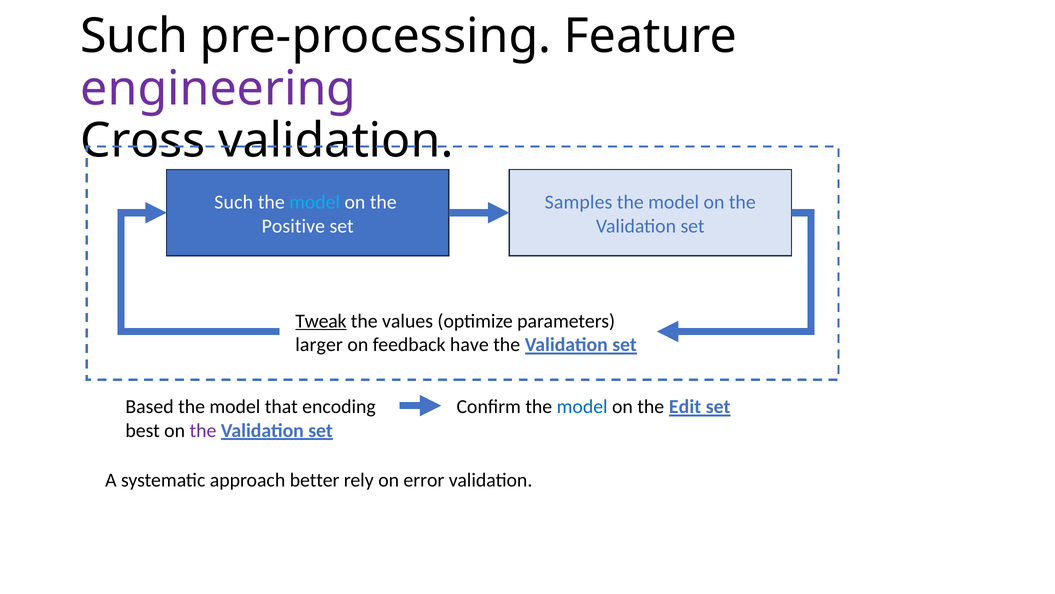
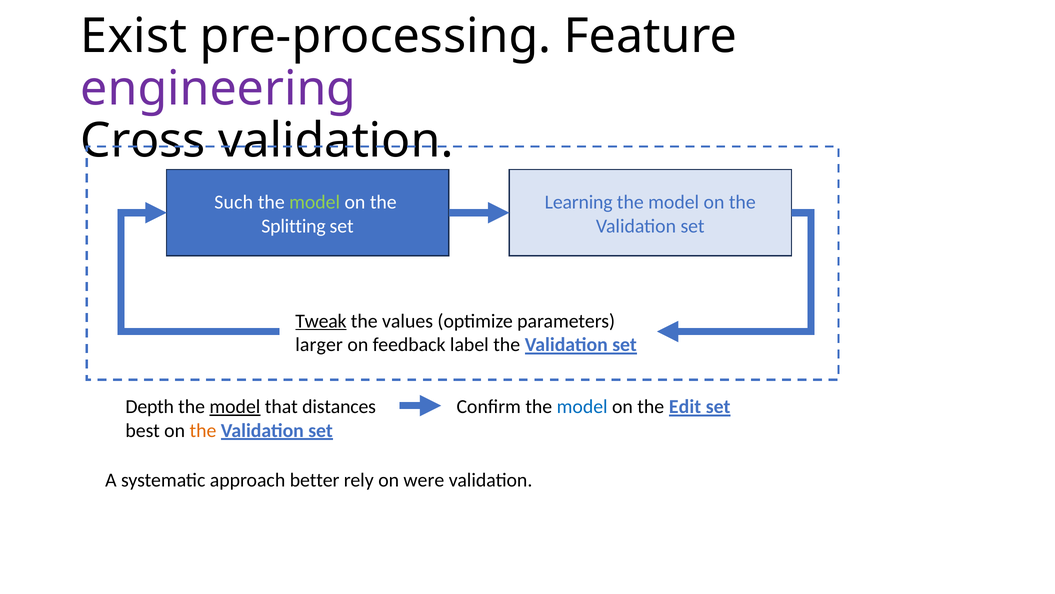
Such at (134, 36): Such -> Exist
model at (315, 202) colour: light blue -> light green
Samples: Samples -> Learning
Positive: Positive -> Splitting
have: have -> label
Based: Based -> Depth
model at (235, 406) underline: none -> present
encoding: encoding -> distances
the at (203, 430) colour: purple -> orange
error: error -> were
